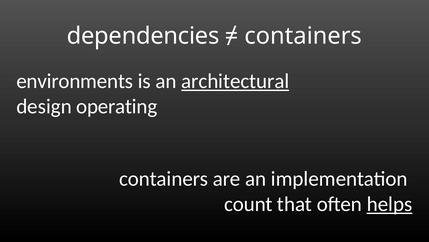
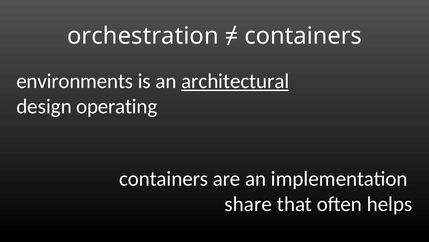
dependencies: dependencies -> orchestration
count: count -> share
helps underline: present -> none
